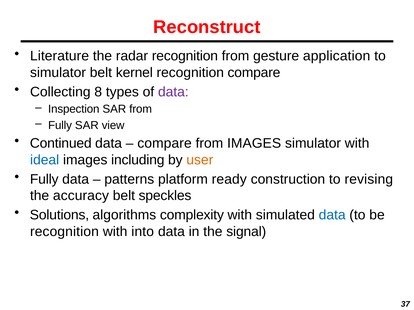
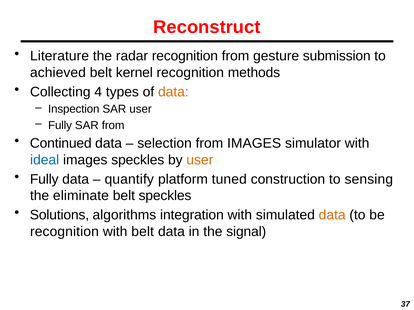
application: application -> submission
simulator at (58, 73): simulator -> achieved
recognition compare: compare -> methods
8: 8 -> 4
data at (173, 92) colour: purple -> orange
SAR from: from -> user
SAR view: view -> from
compare at (165, 144): compare -> selection
images including: including -> speckles
patterns: patterns -> quantify
ready: ready -> tuned
revising: revising -> sensing
accuracy: accuracy -> eliminate
complexity: complexity -> integration
data at (332, 215) colour: blue -> orange
with into: into -> belt
